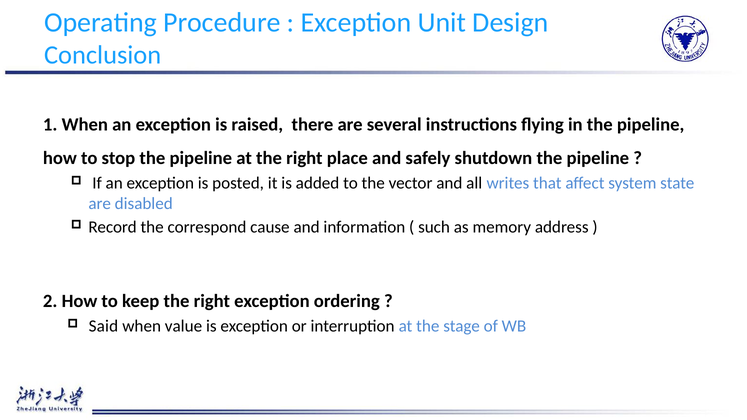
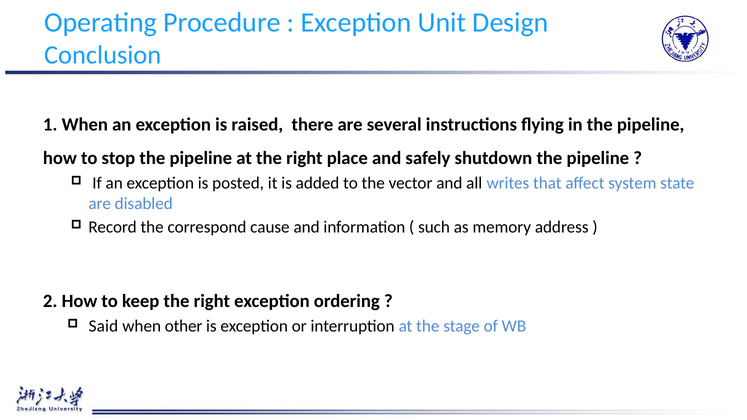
value: value -> other
